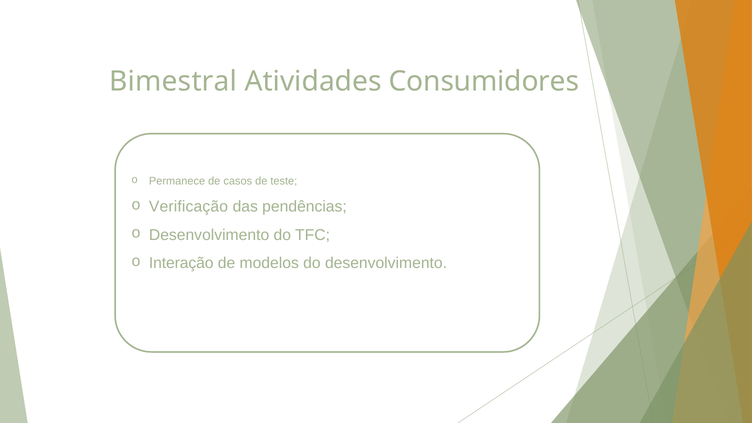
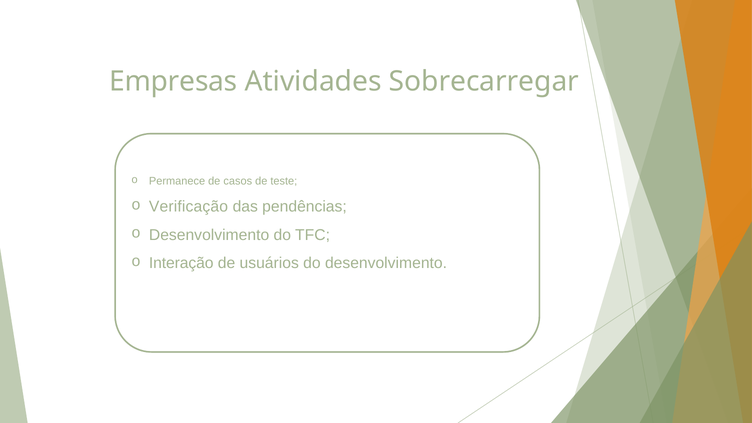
Bimestral: Bimestral -> Empresas
Consumidores: Consumidores -> Sobrecarregar
modelos: modelos -> usuários
